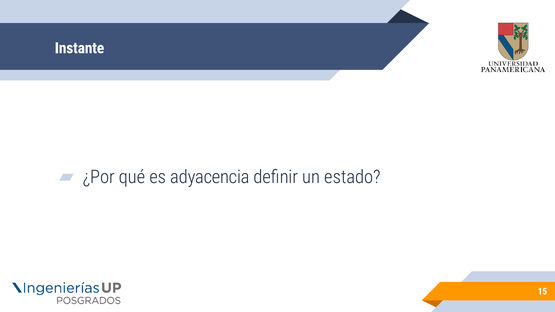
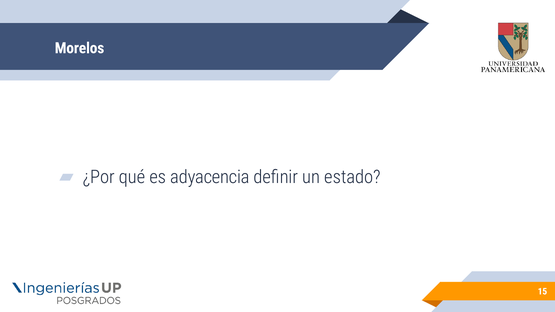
Instante: Instante -> Morelos
